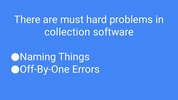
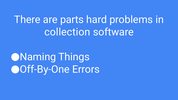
must: must -> parts
